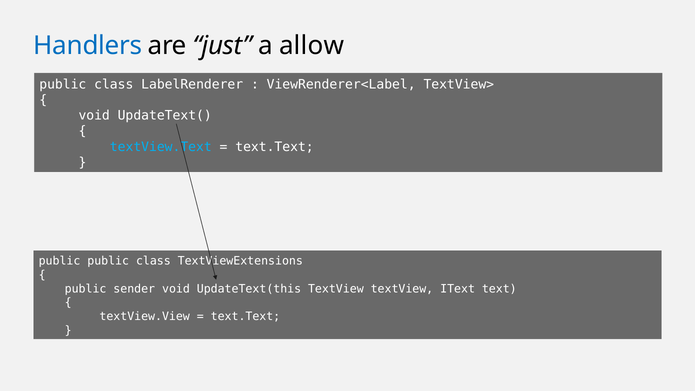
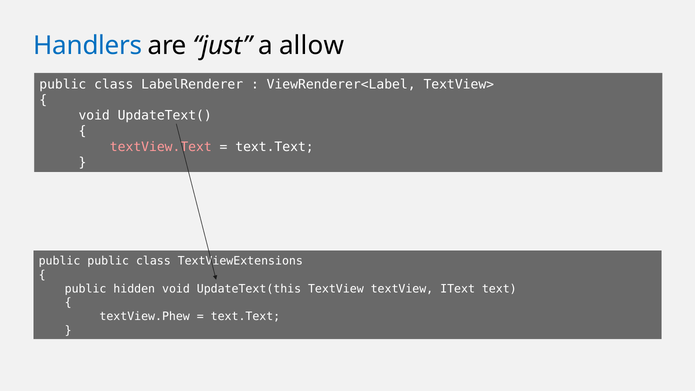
textView.Text colour: light blue -> pink
sender: sender -> hidden
textView.View: textView.View -> textView.Phew
